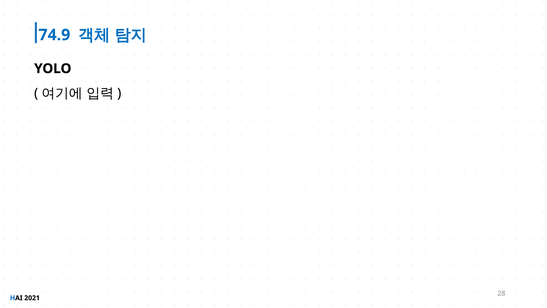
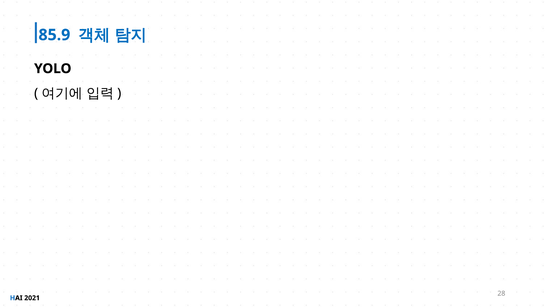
74.9: 74.9 -> 85.9
